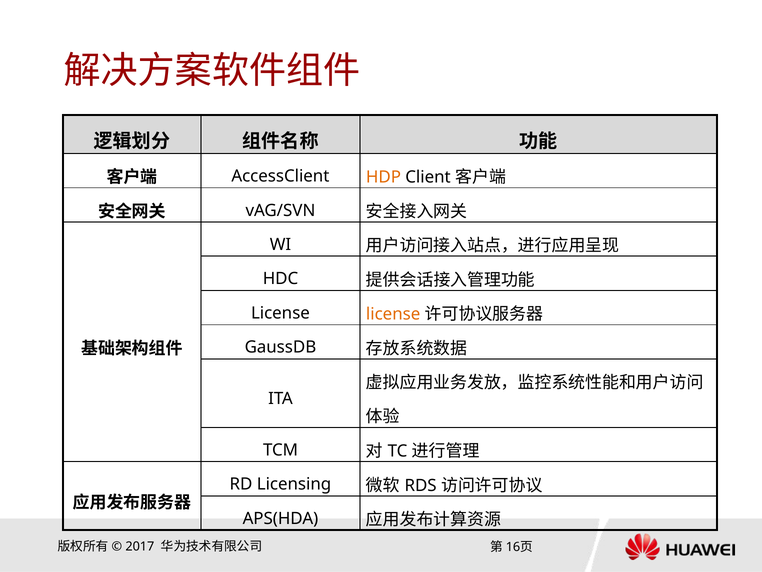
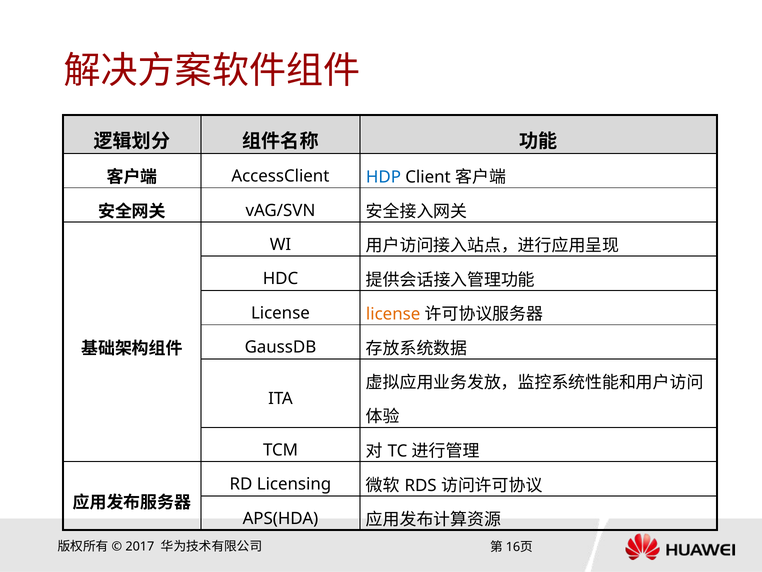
HDP colour: orange -> blue
